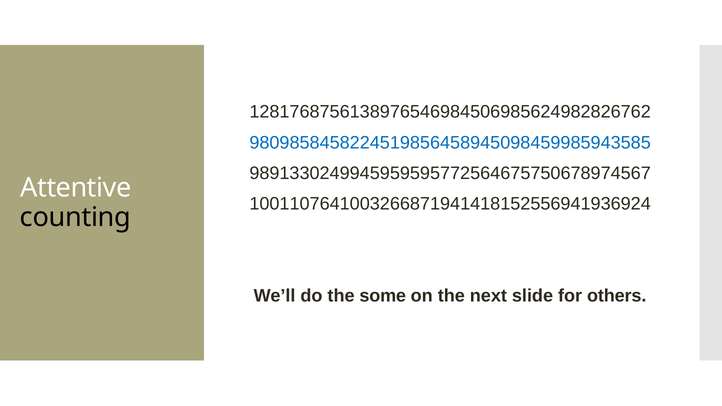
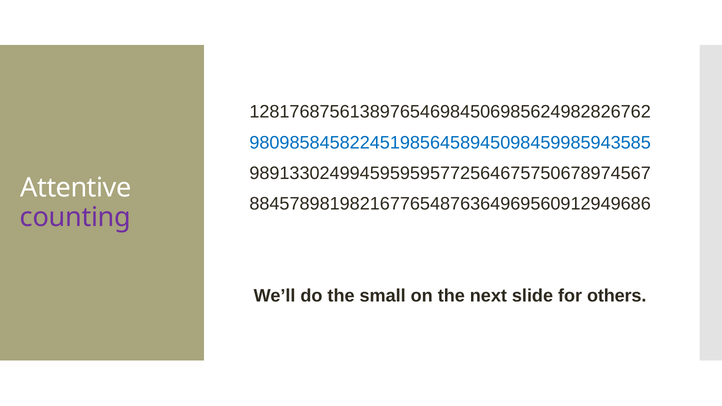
1001107641003266871941418152556941936924: 1001107641003266871941418152556941936924 -> 8845789819821677654876364969560912949686
counting colour: black -> purple
some: some -> small
